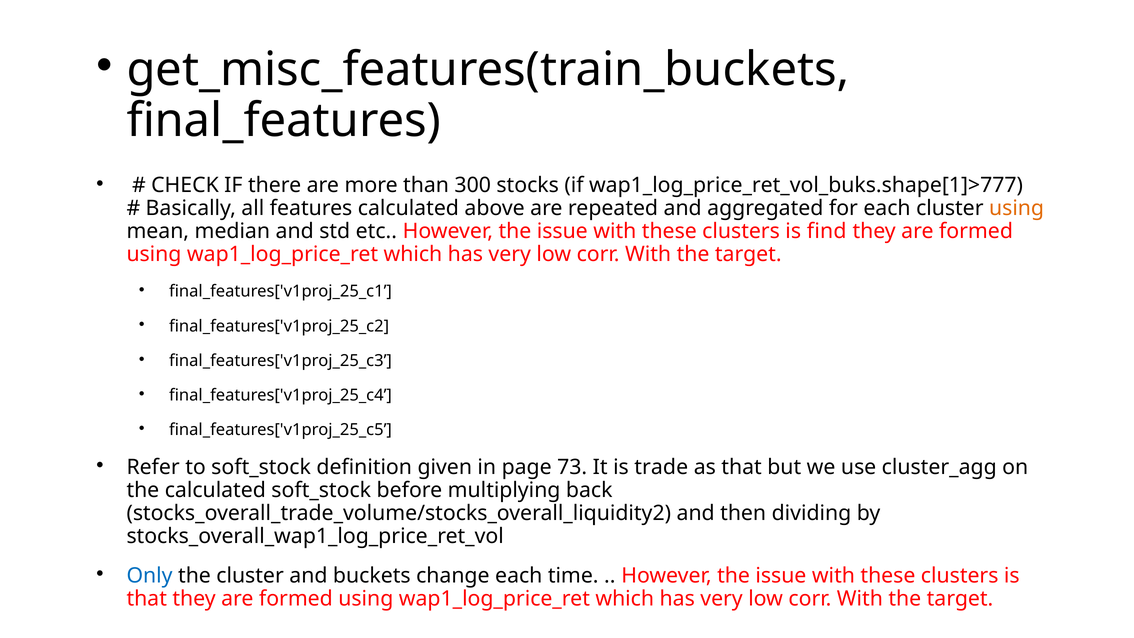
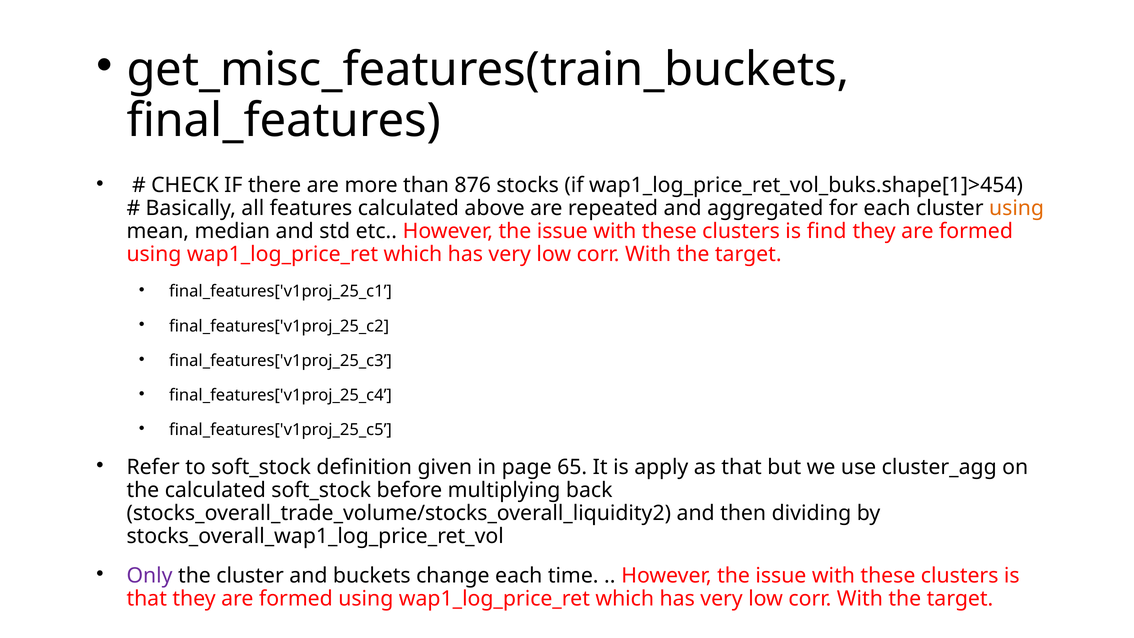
300: 300 -> 876
wap1_log_price_ret_vol_buks.shape[1]>777: wap1_log_price_ret_vol_buks.shape[1]>777 -> wap1_log_price_ret_vol_buks.shape[1]>454
73: 73 -> 65
trade: trade -> apply
Only colour: blue -> purple
